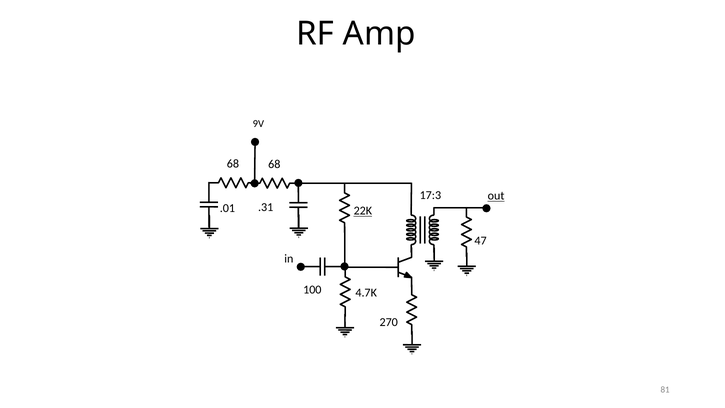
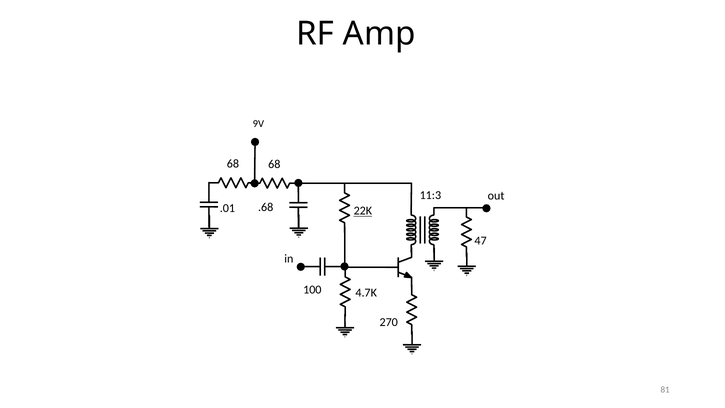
17:3: 17:3 -> 11:3
out underline: present -> none
.31: .31 -> .68
